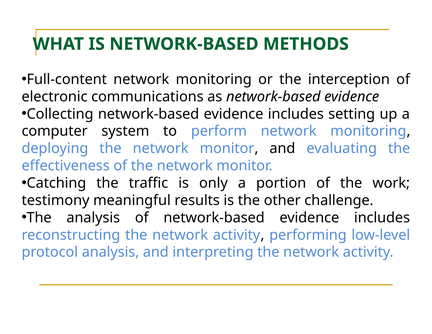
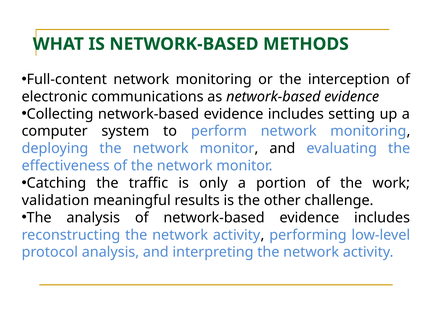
testimony: testimony -> validation
